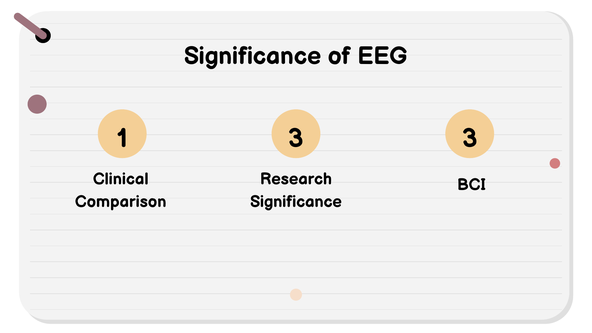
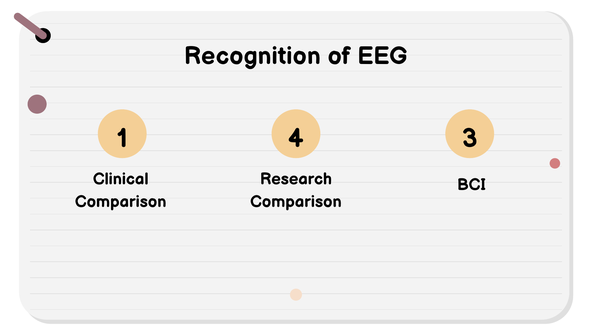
Significance at (253, 56): Significance -> Recognition
1 3: 3 -> 4
Significance at (296, 202): Significance -> Comparison
